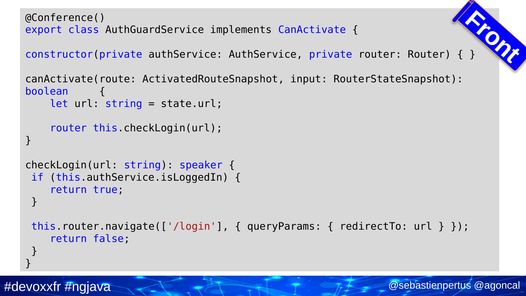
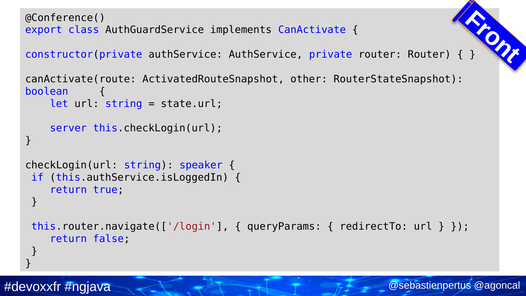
input: input -> other
router at (68, 128): router -> server
